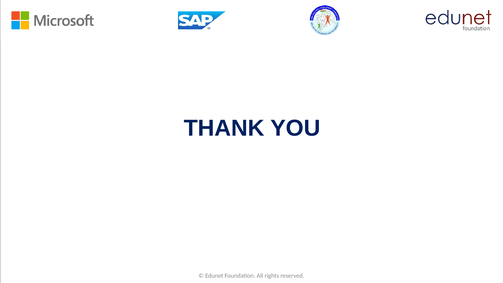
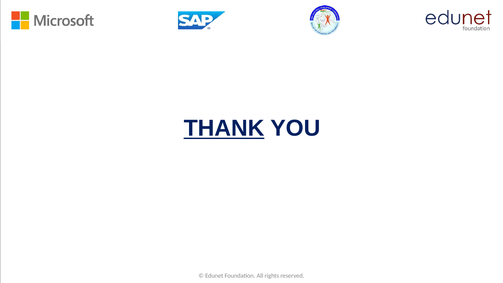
THANK underline: none -> present
